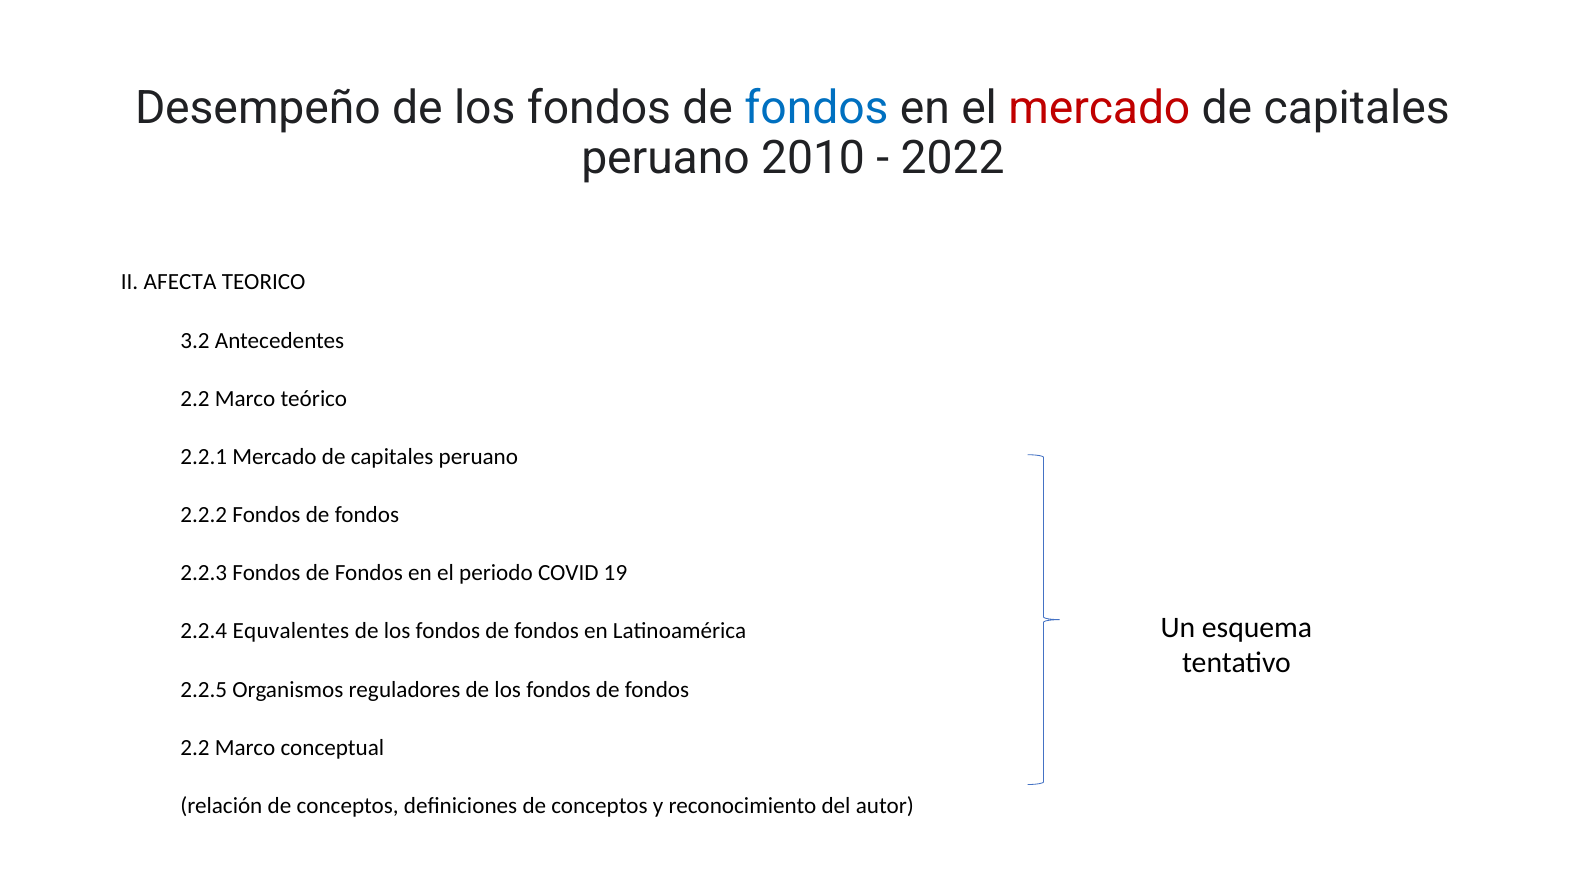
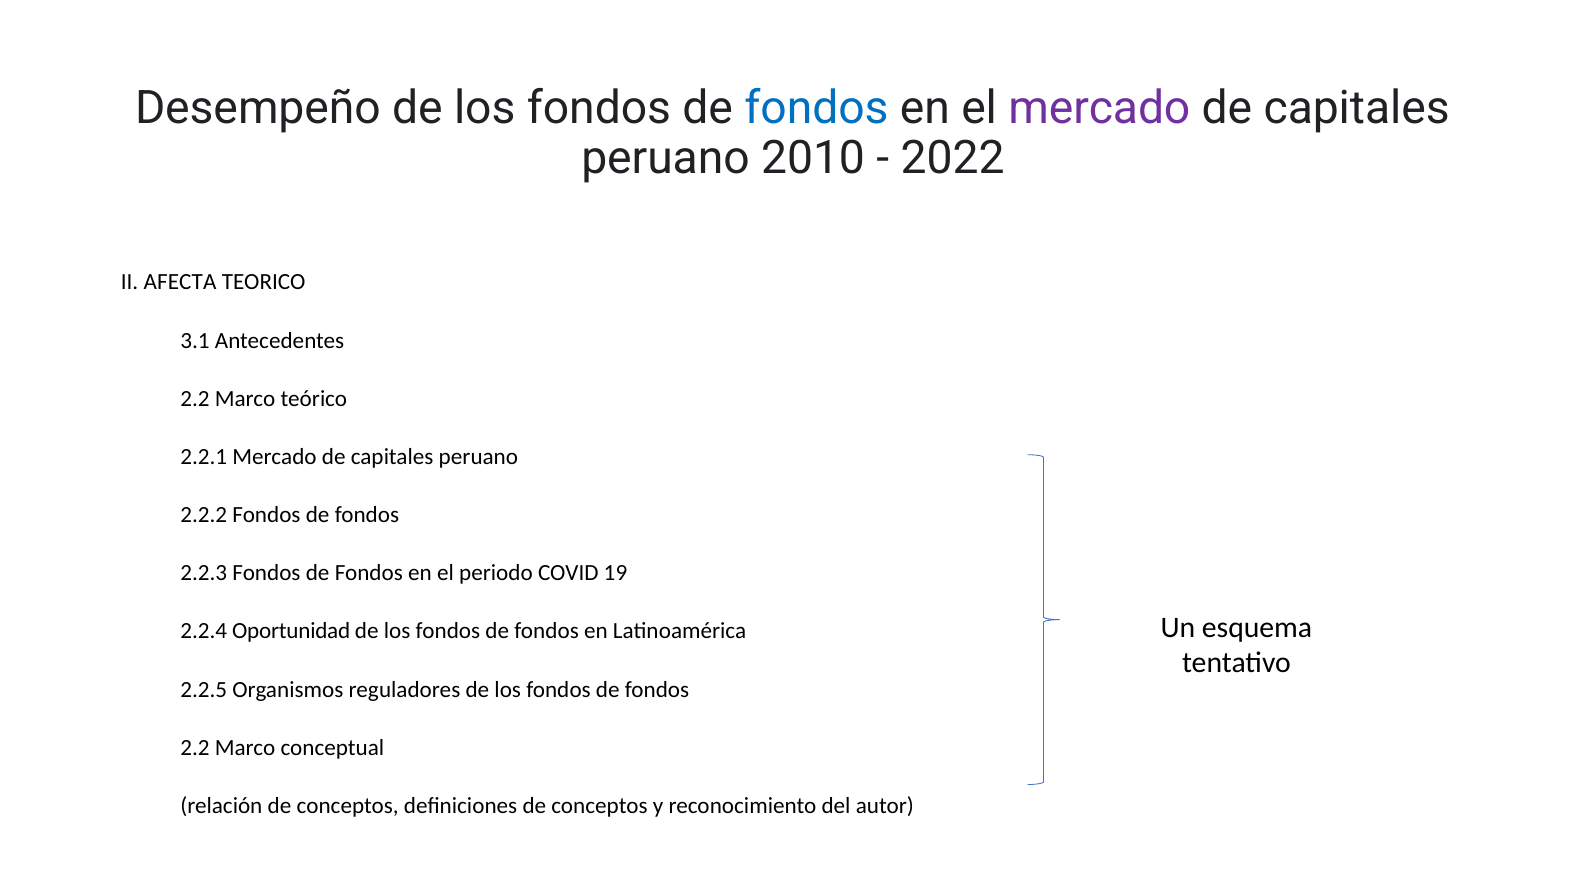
mercado at (1099, 108) colour: red -> purple
3.2: 3.2 -> 3.1
Equvalentes: Equvalentes -> Oportunidad
